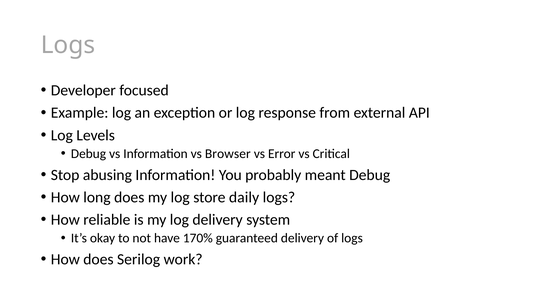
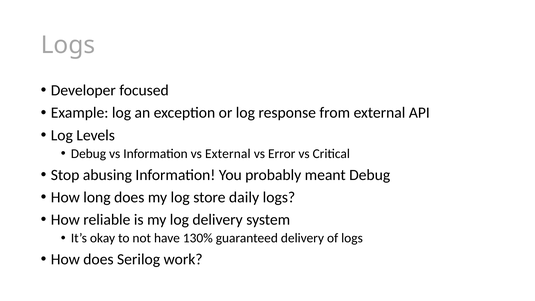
vs Browser: Browser -> External
170%: 170% -> 130%
